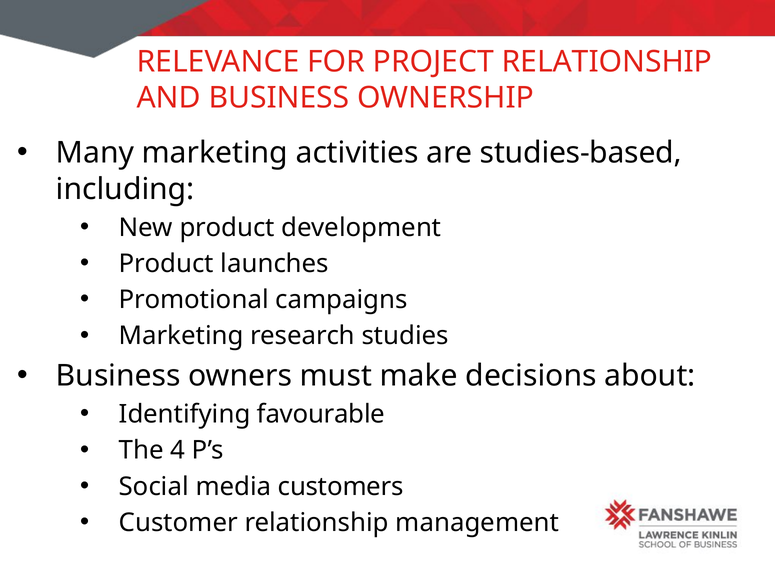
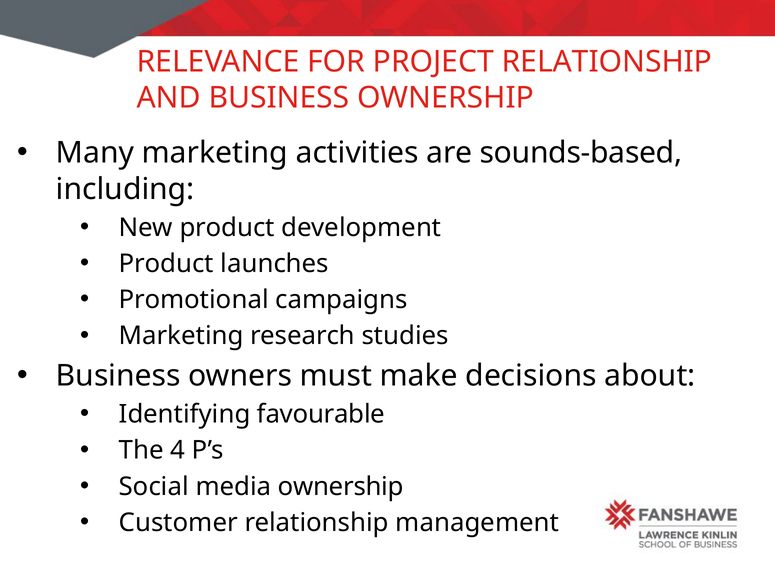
studies-based: studies-based -> sounds-based
media customers: customers -> ownership
